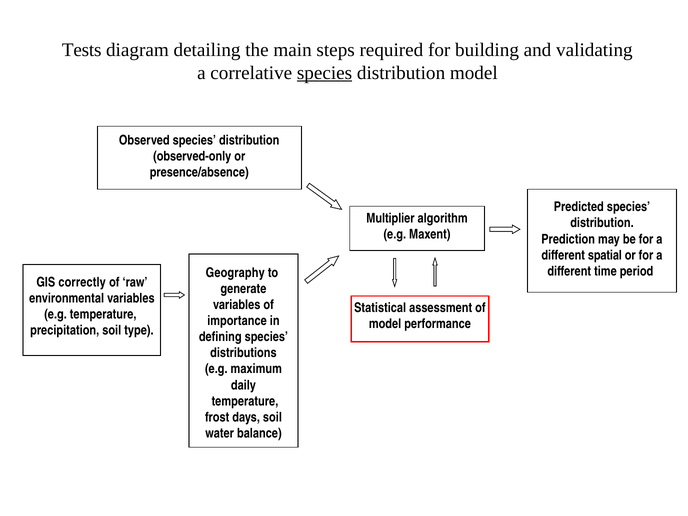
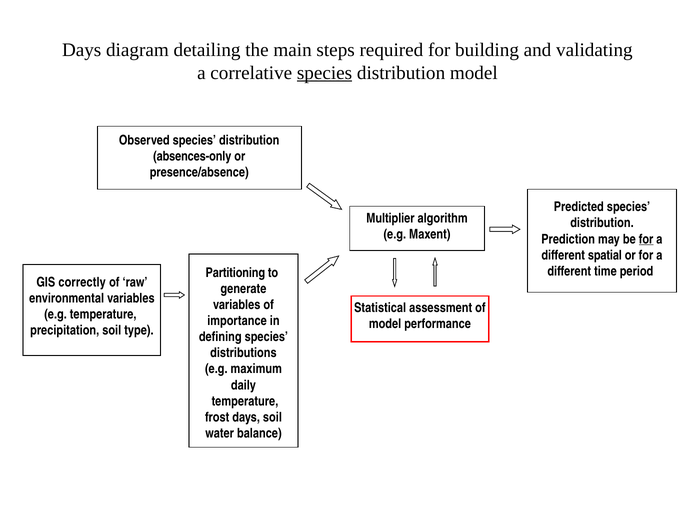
Tests at (82, 50): Tests -> Days
observed-only: observed-only -> absences-only
for at (646, 239) underline: none -> present
Geography: Geography -> Partitioning
